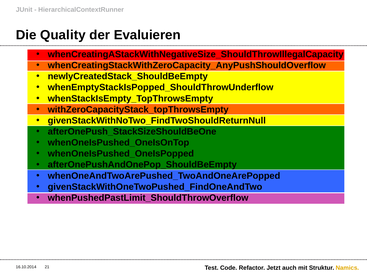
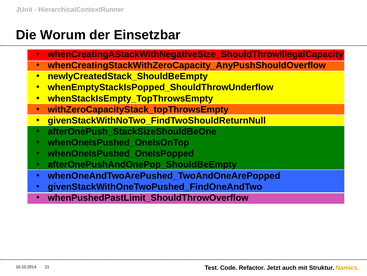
Quality: Quality -> Worum
Evaluieren: Evaluieren -> Einsetzbar
